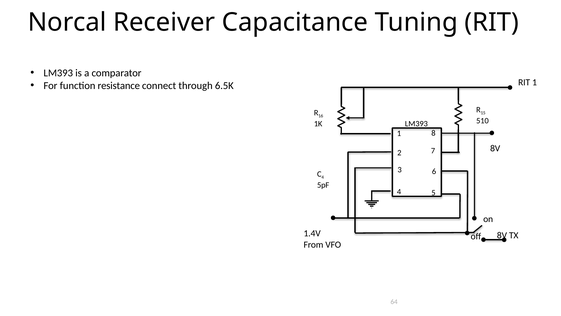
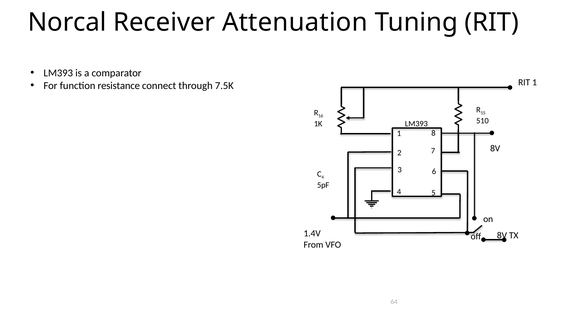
Capacitance: Capacitance -> Attenuation
6.5K: 6.5K -> 7.5K
